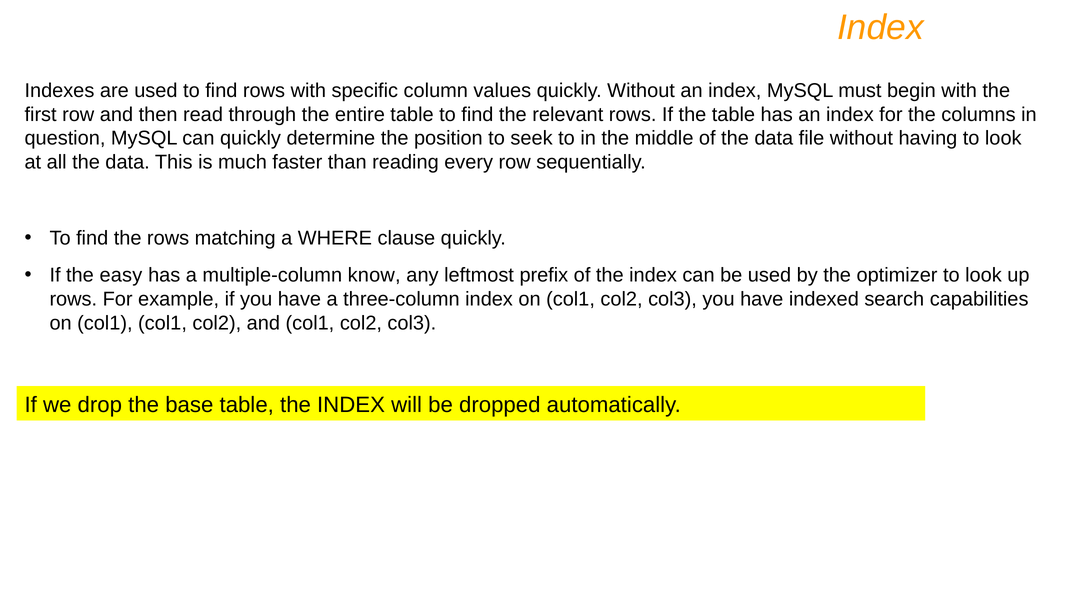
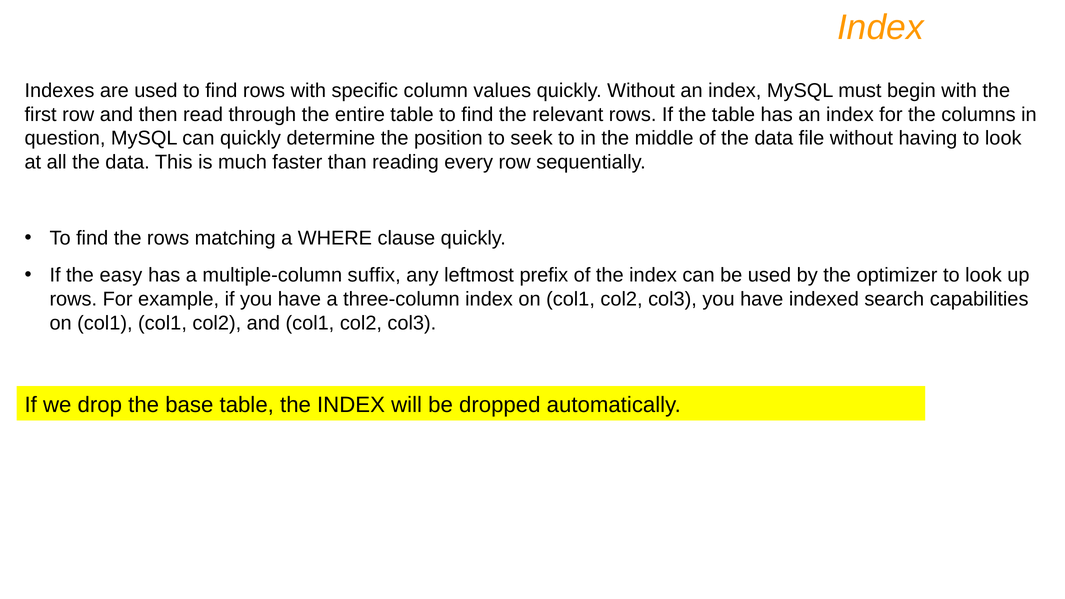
know: know -> suffix
